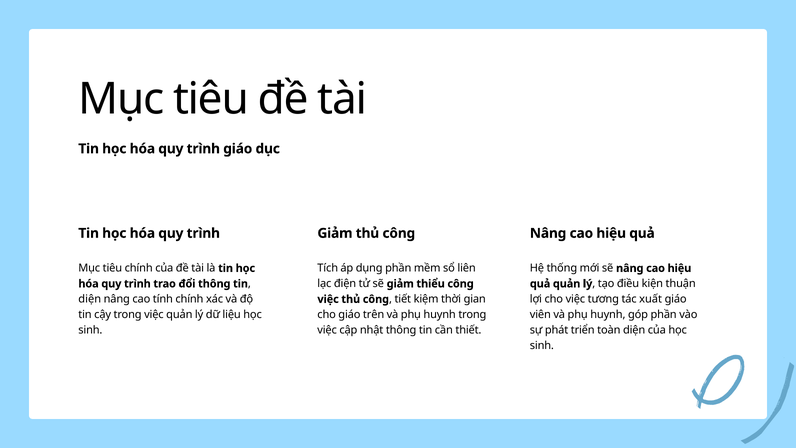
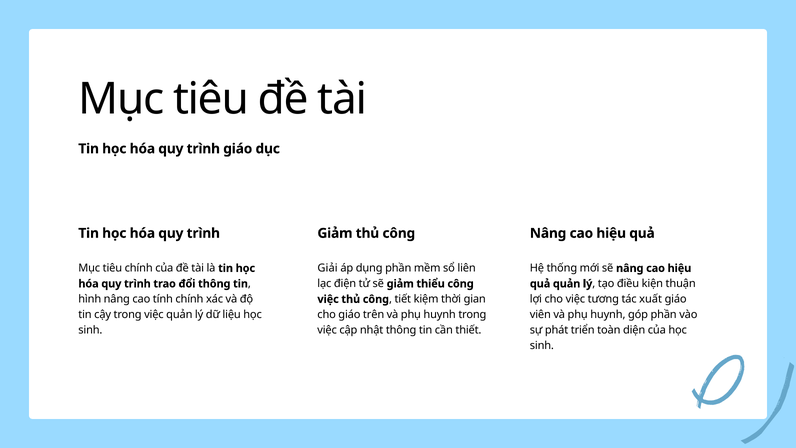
Tích: Tích -> Giải
diện at (90, 299): diện -> hình
